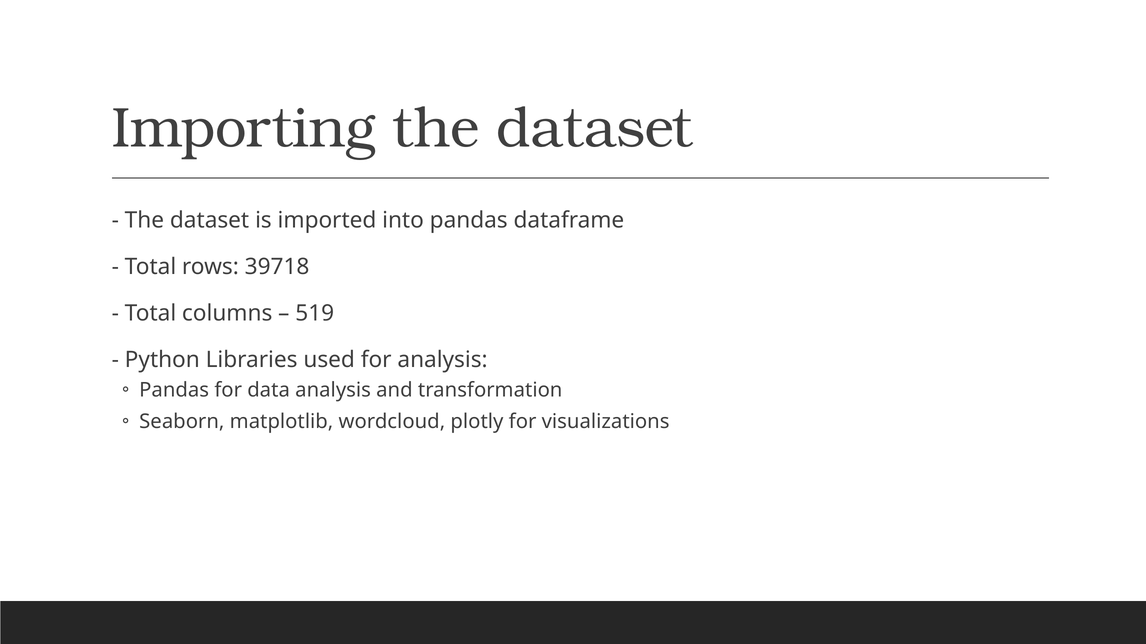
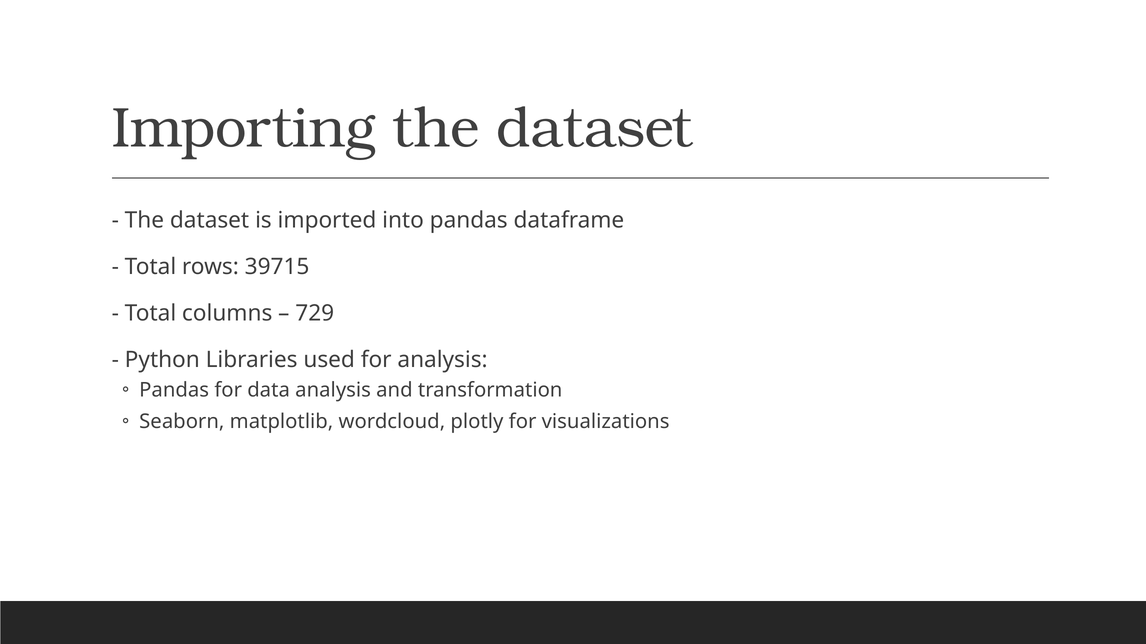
39718: 39718 -> 39715
519: 519 -> 729
